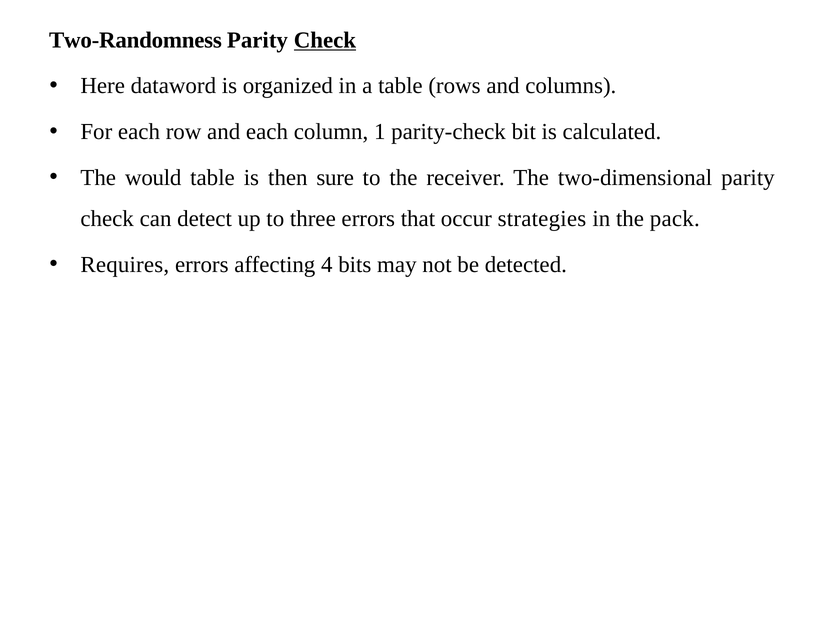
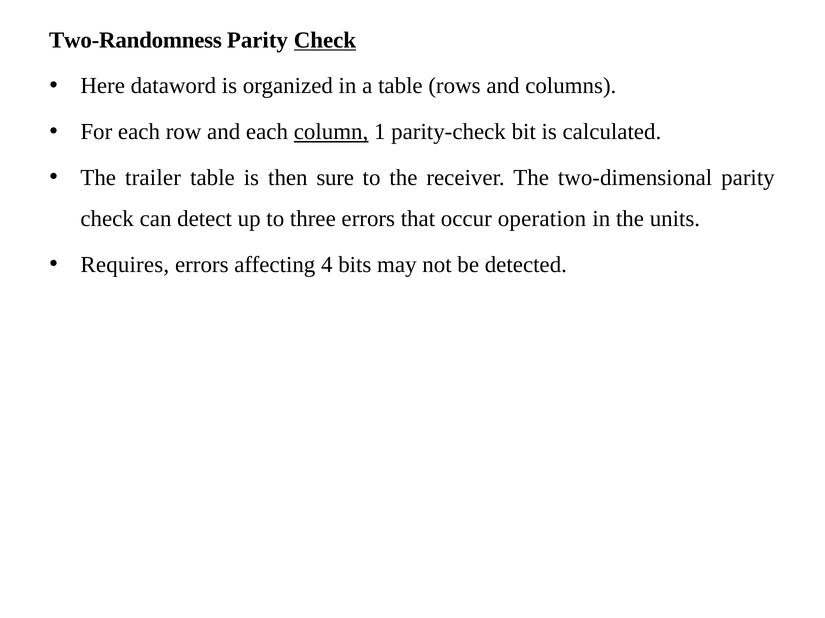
column underline: none -> present
would: would -> trailer
strategies: strategies -> operation
pack: pack -> units
